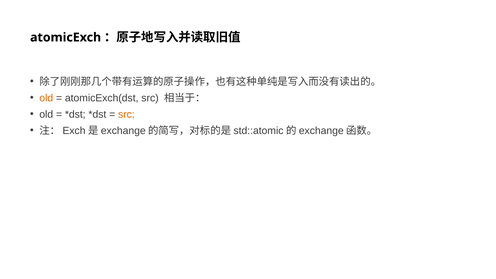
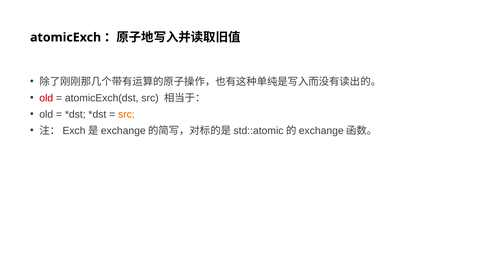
old at (46, 98) colour: orange -> red
